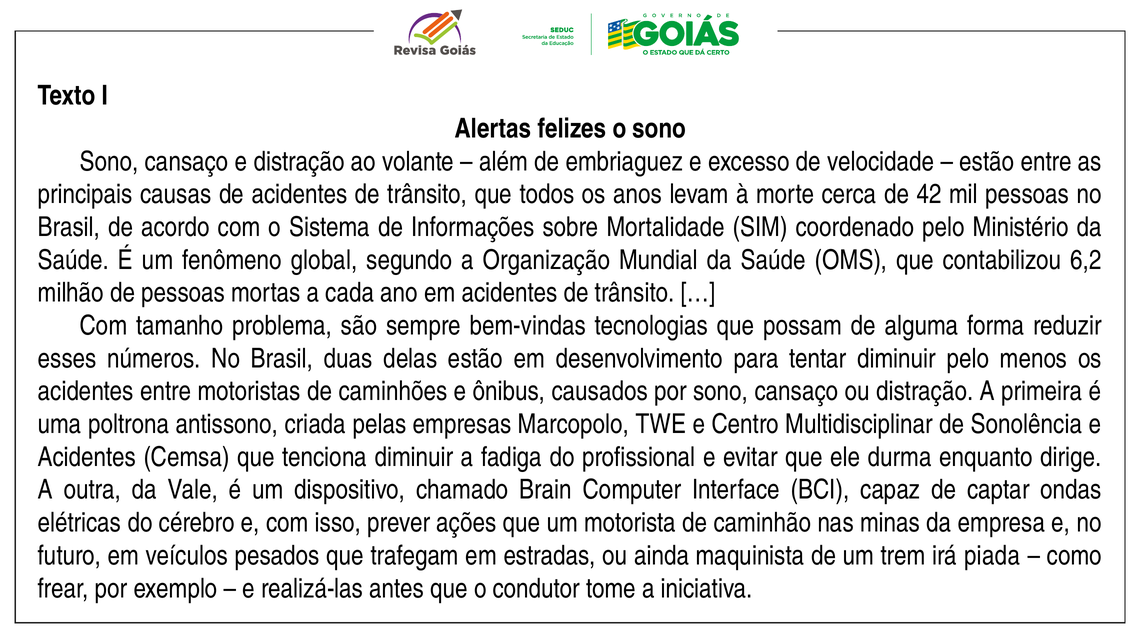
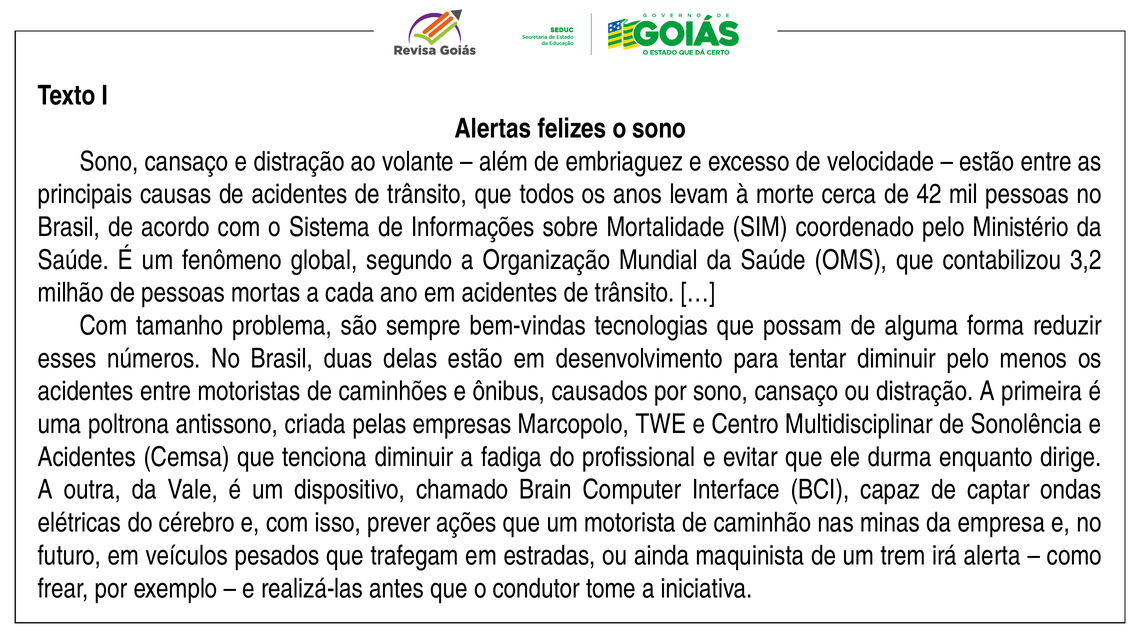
6,2: 6,2 -> 3,2
piada: piada -> alerta
